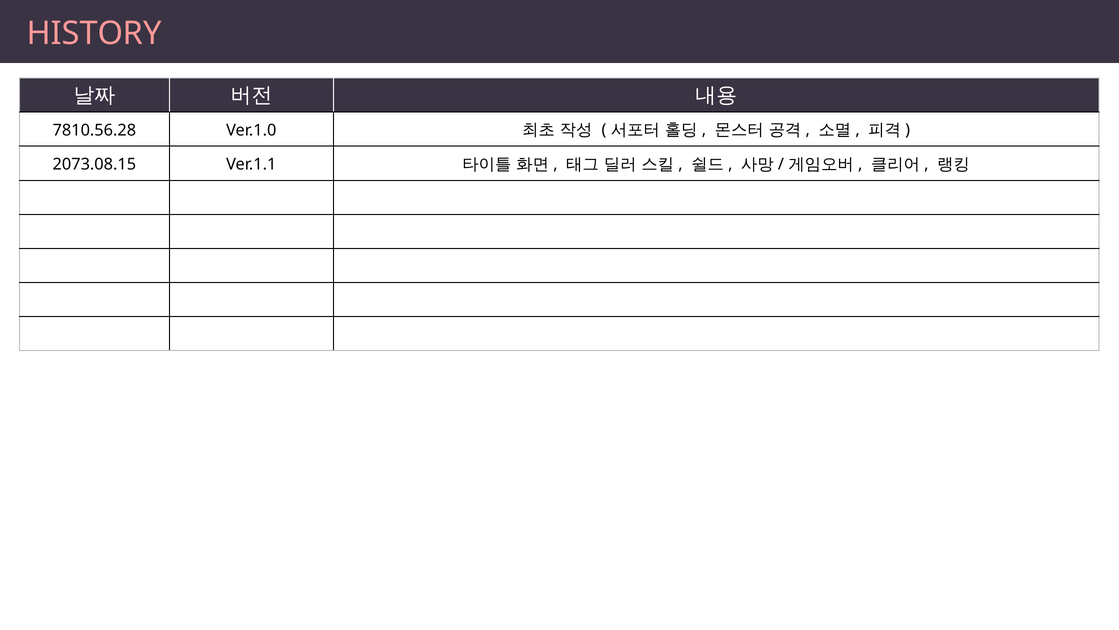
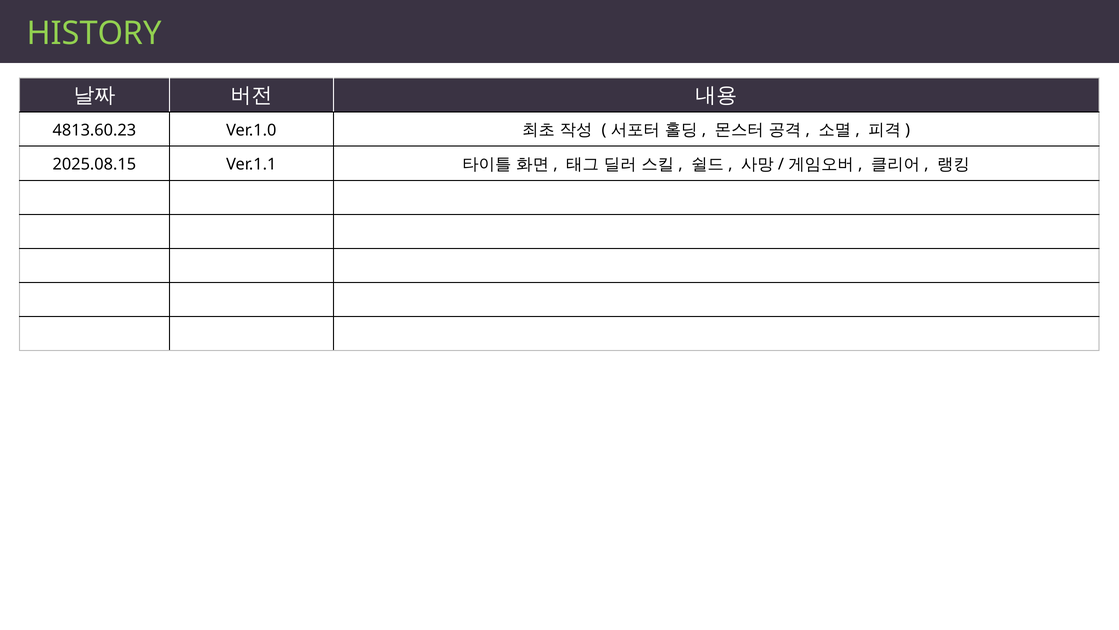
HISTORY colour: pink -> light green
7810.56.28: 7810.56.28 -> 4813.60.23
2073.08.15: 2073.08.15 -> 2025.08.15
